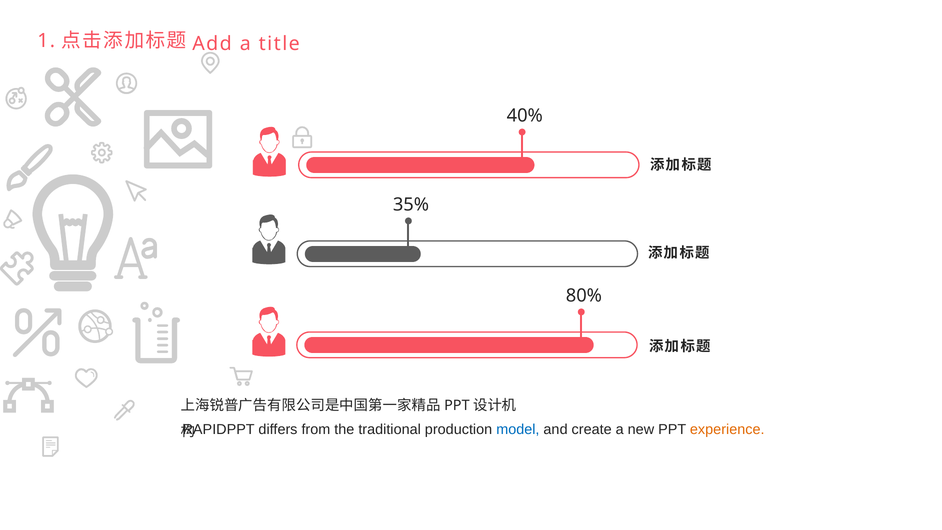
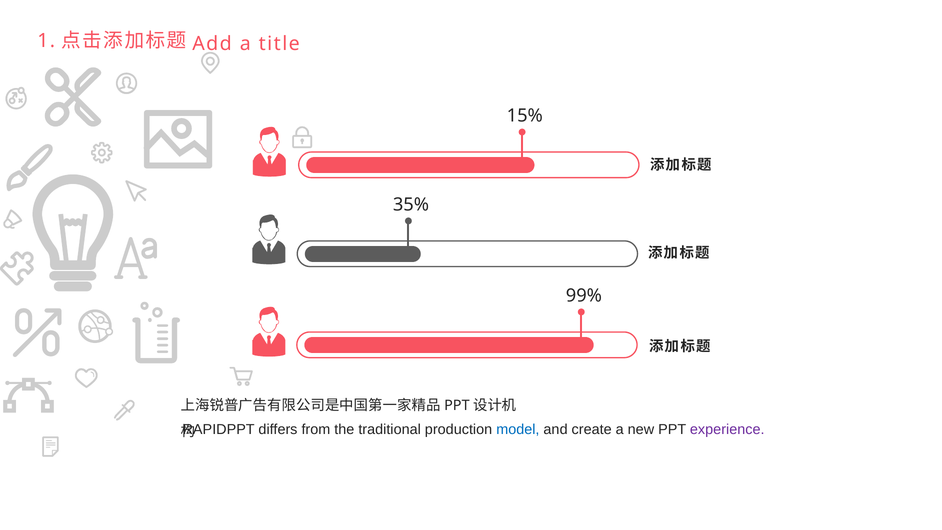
40%: 40% -> 15%
80%: 80% -> 99%
experience colour: orange -> purple
